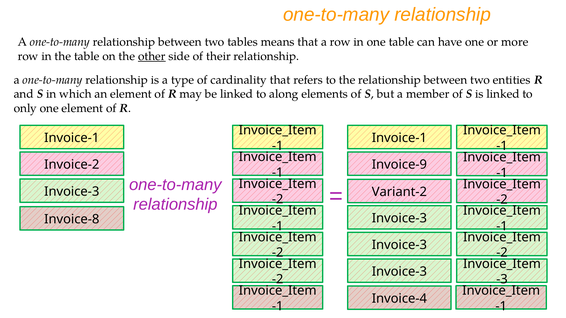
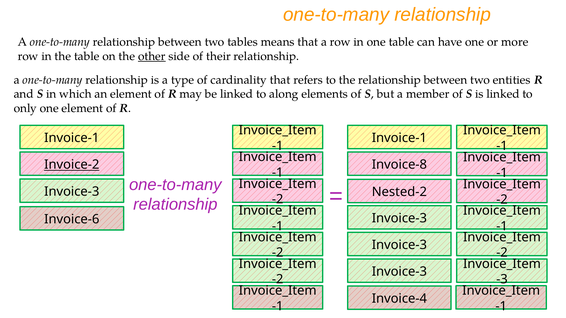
Invoice-9: Invoice-9 -> Invoice-8
Invoice-2 underline: none -> present
Variant-2: Variant-2 -> Nested-2
Invoice-8: Invoice-8 -> Invoice-6
